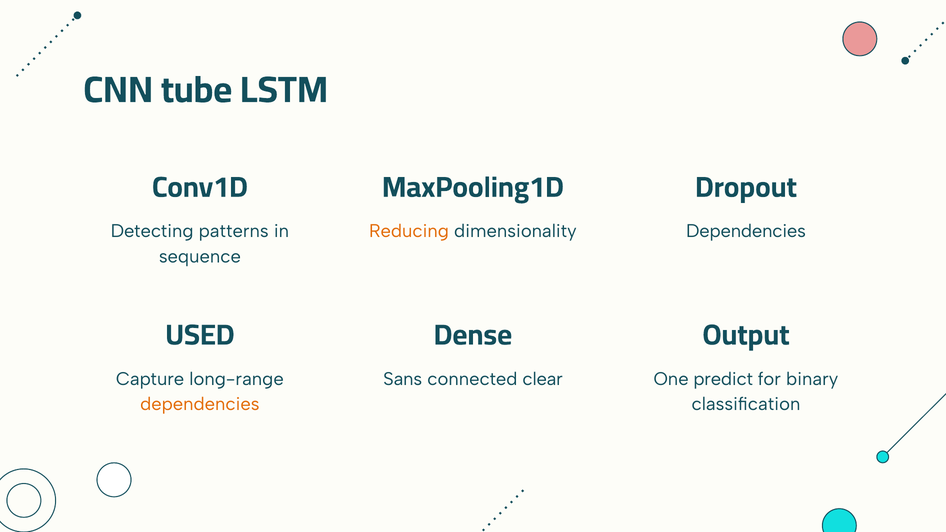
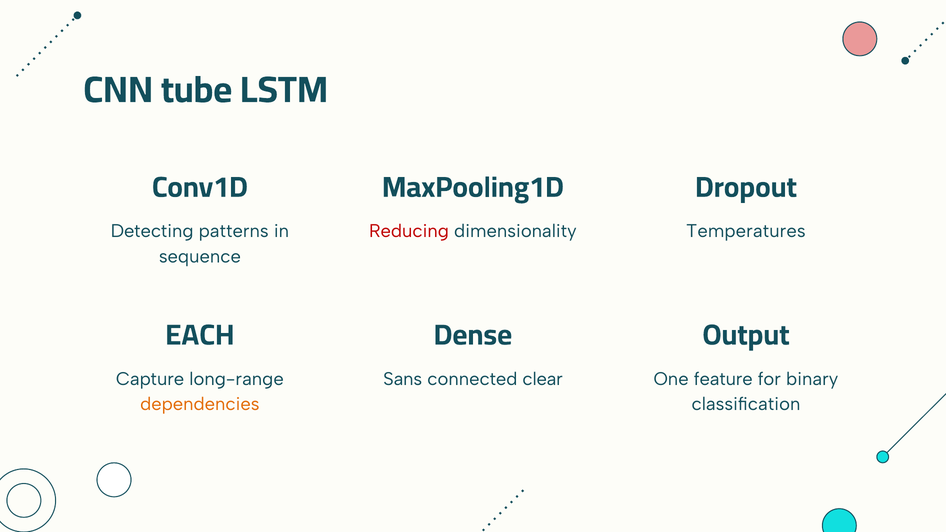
Reducing colour: orange -> red
Dependencies at (746, 231): Dependencies -> Temperatures
USED: USED -> EACH
predict: predict -> feature
